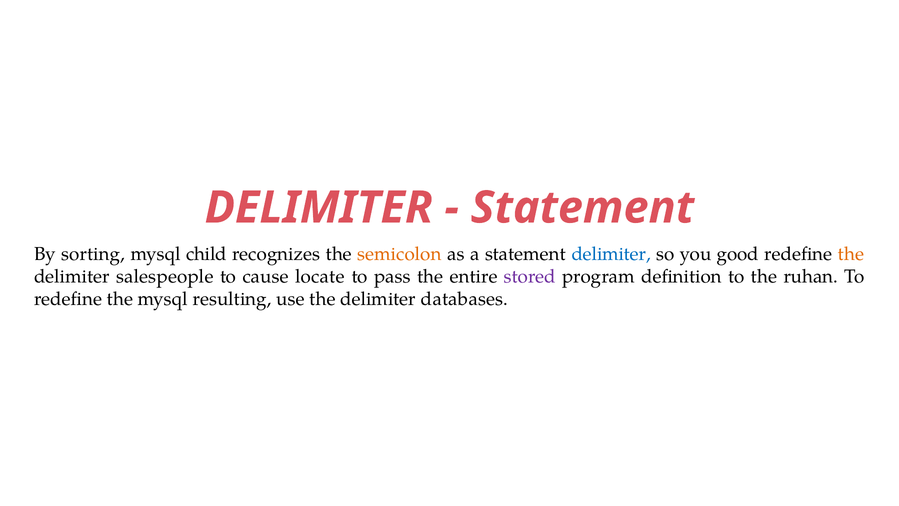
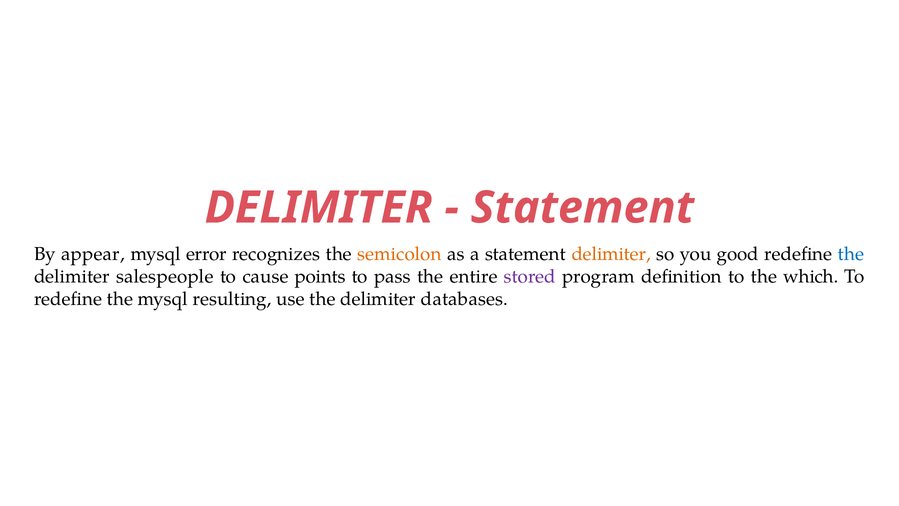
sorting: sorting -> appear
child: child -> error
delimiter at (611, 254) colour: blue -> orange
the at (851, 254) colour: orange -> blue
locate: locate -> points
ruhan: ruhan -> which
